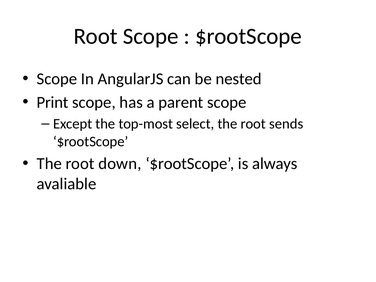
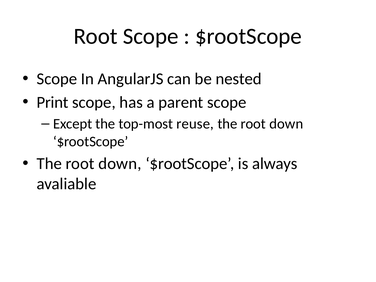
select: select -> reuse
sends at (286, 124): sends -> down
